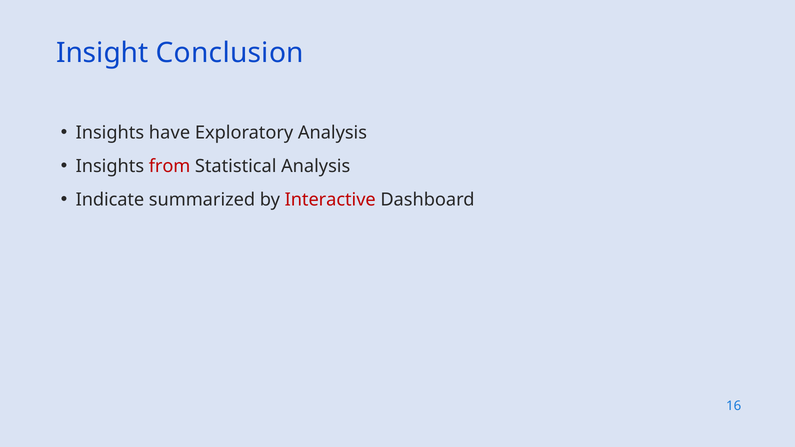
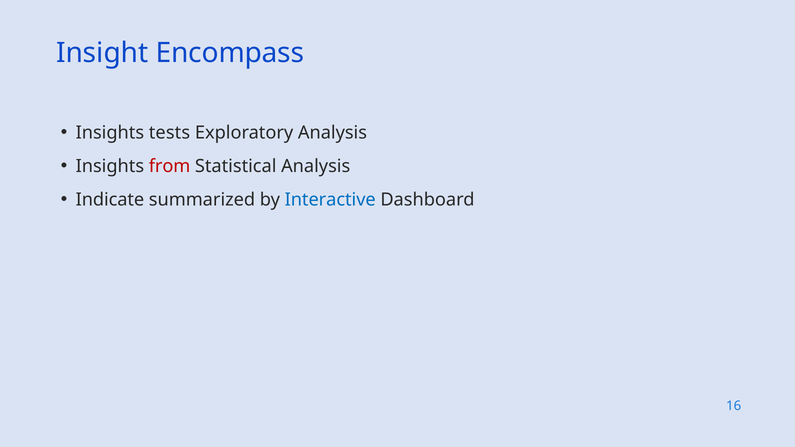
Conclusion: Conclusion -> Encompass
have: have -> tests
Interactive colour: red -> blue
